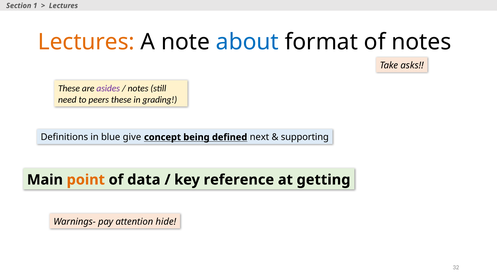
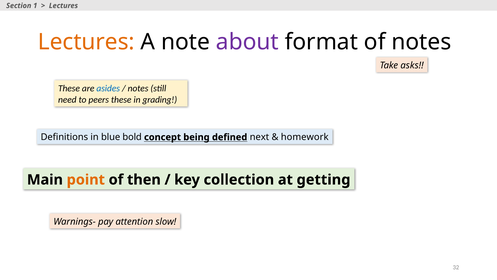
about colour: blue -> purple
asides colour: purple -> blue
give: give -> bold
supporting: supporting -> homework
data: data -> then
reference: reference -> collection
hide: hide -> slow
